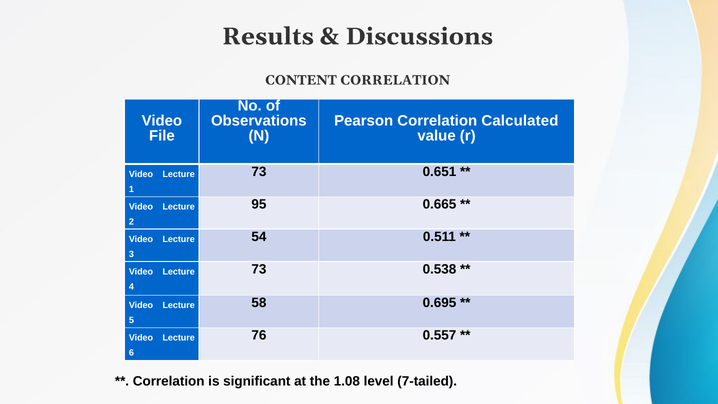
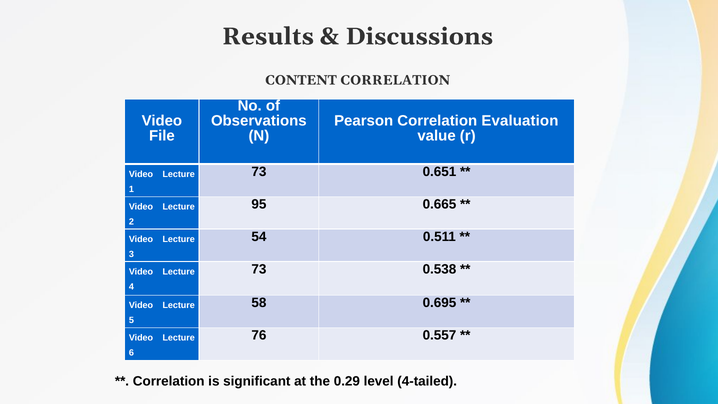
Calculated: Calculated -> Evaluation
1.08: 1.08 -> 0.29
7-tailed: 7-tailed -> 4-tailed
